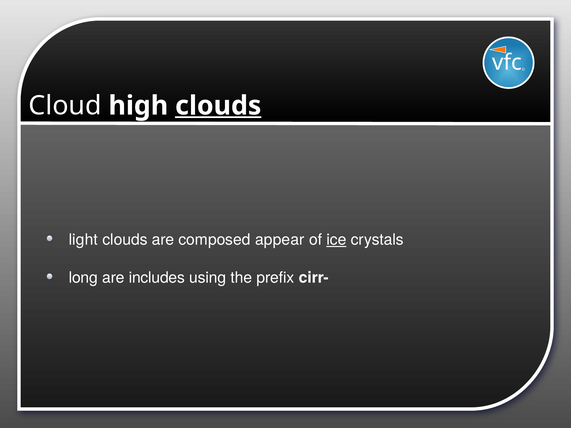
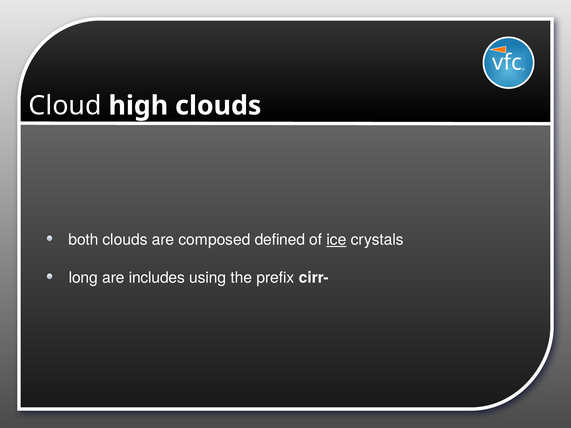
clouds at (218, 106) underline: present -> none
light: light -> both
appear: appear -> defined
